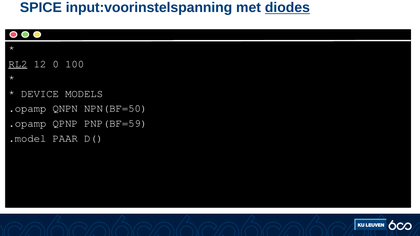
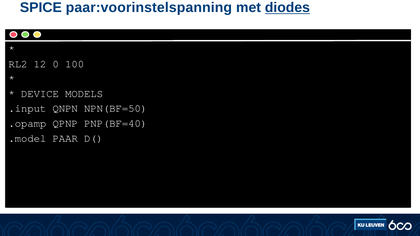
input:voorinstelspanning: input:voorinstelspanning -> paar:voorinstelspanning
RL2 underline: present -> none
.opamp at (27, 109): .opamp -> .input
PNP(BF=59: PNP(BF=59 -> PNP(BF=40
